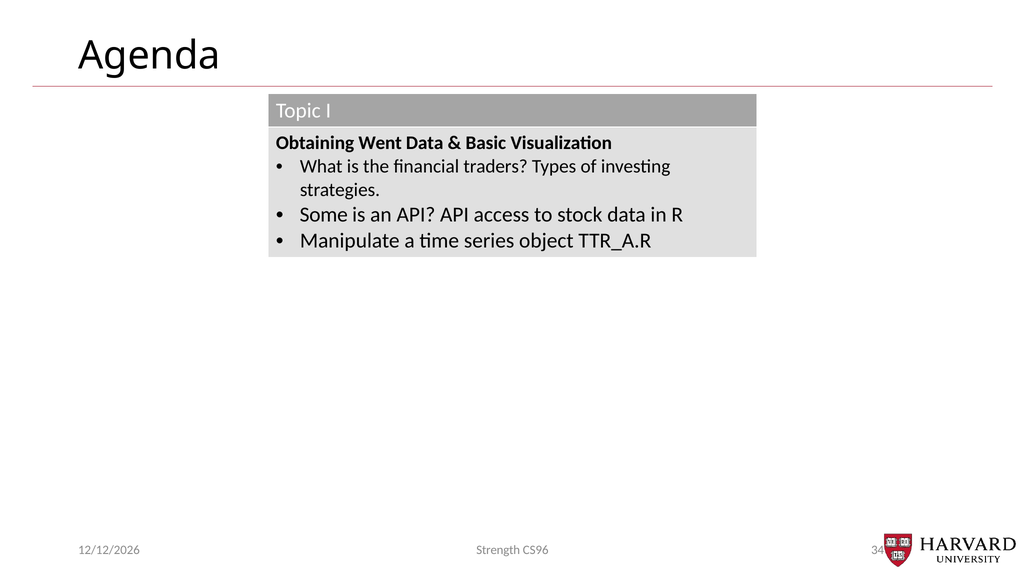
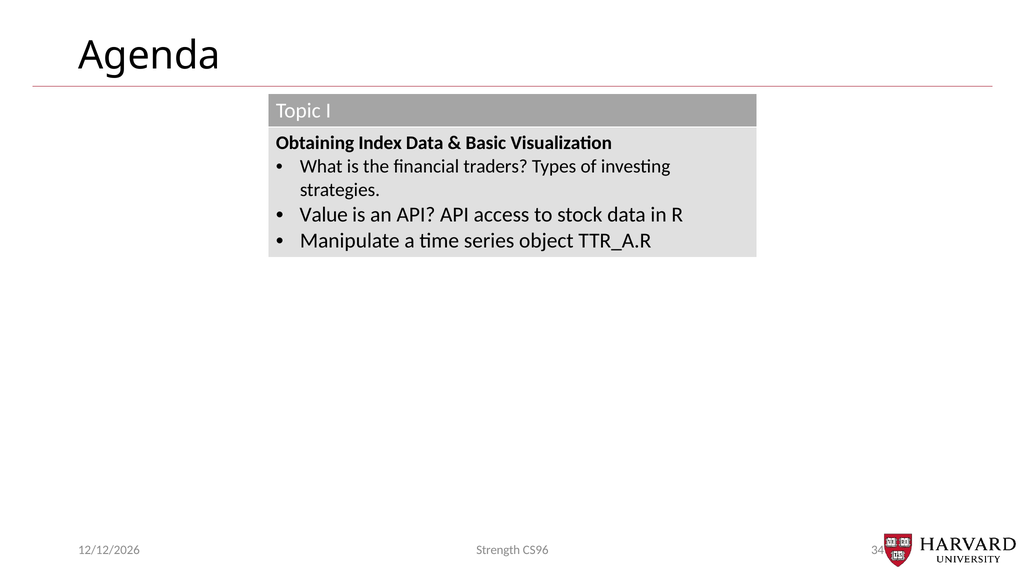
Went: Went -> Index
Some: Some -> Value
